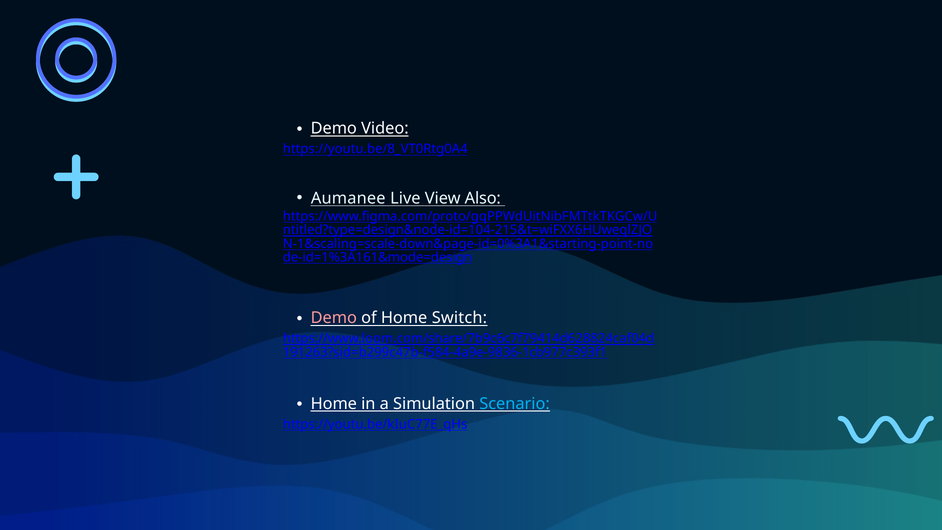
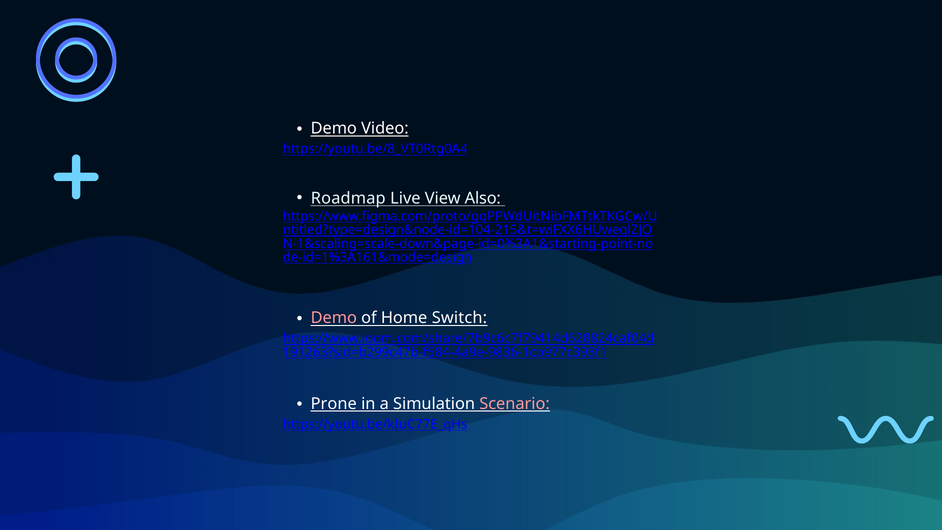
Aumanee: Aumanee -> Roadmap
Home at (334, 404): Home -> Prone
Scenario colour: light blue -> pink
